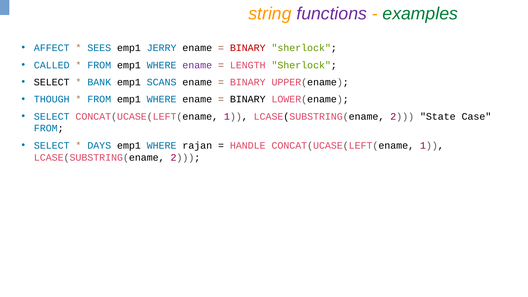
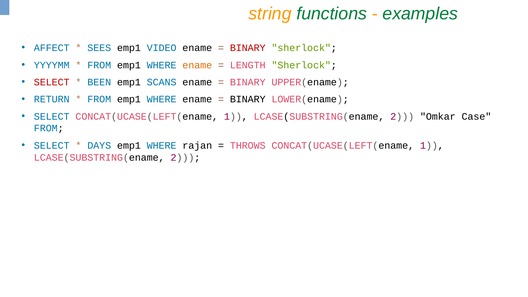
functions colour: purple -> green
JERRY: JERRY -> VIDEO
CALLED: CALLED -> YYYYMM
ename at (197, 65) colour: purple -> orange
SELECT at (52, 82) colour: black -> red
BANK: BANK -> BEEN
THOUGH: THOUGH -> RETURN
State: State -> Omkar
HANDLE: HANDLE -> THROWS
